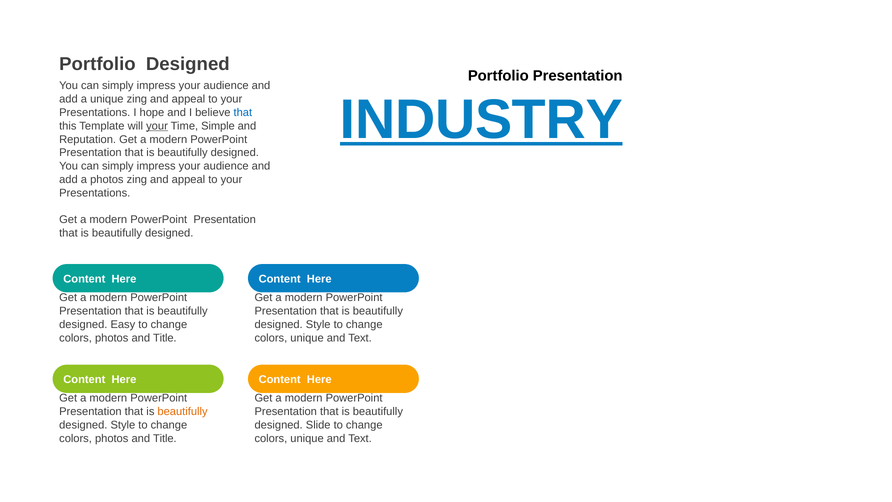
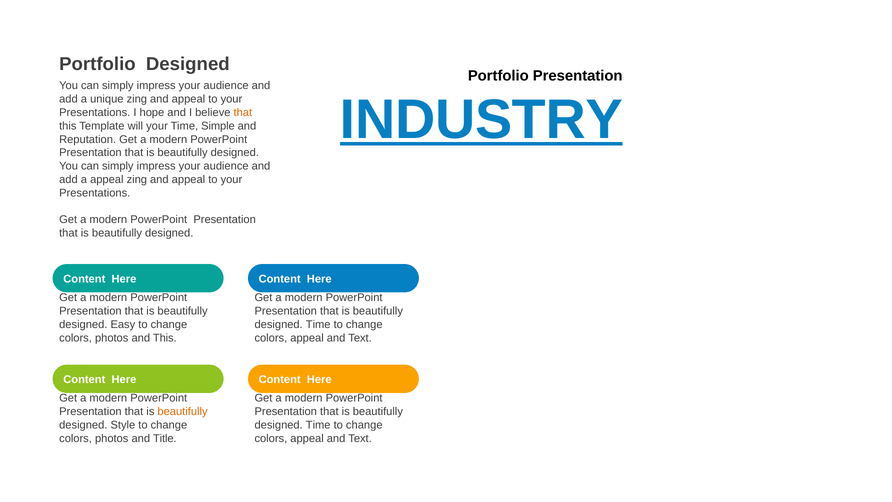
that at (243, 113) colour: blue -> orange
your at (157, 126) underline: present -> none
a photos: photos -> appeal
Style at (318, 324): Style -> Time
Title at (165, 338): Title -> This
unique at (307, 338): unique -> appeal
Slide at (318, 425): Slide -> Time
unique at (307, 438): unique -> appeal
